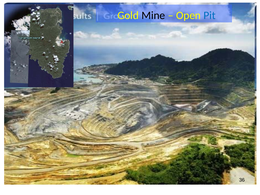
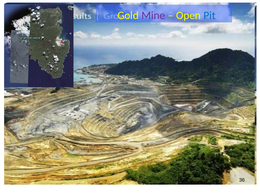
Mine colour: black -> purple
